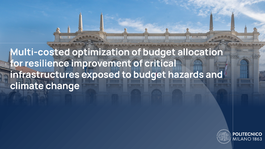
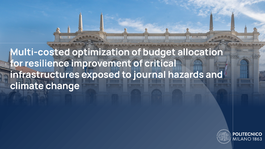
to budget: budget -> journal
